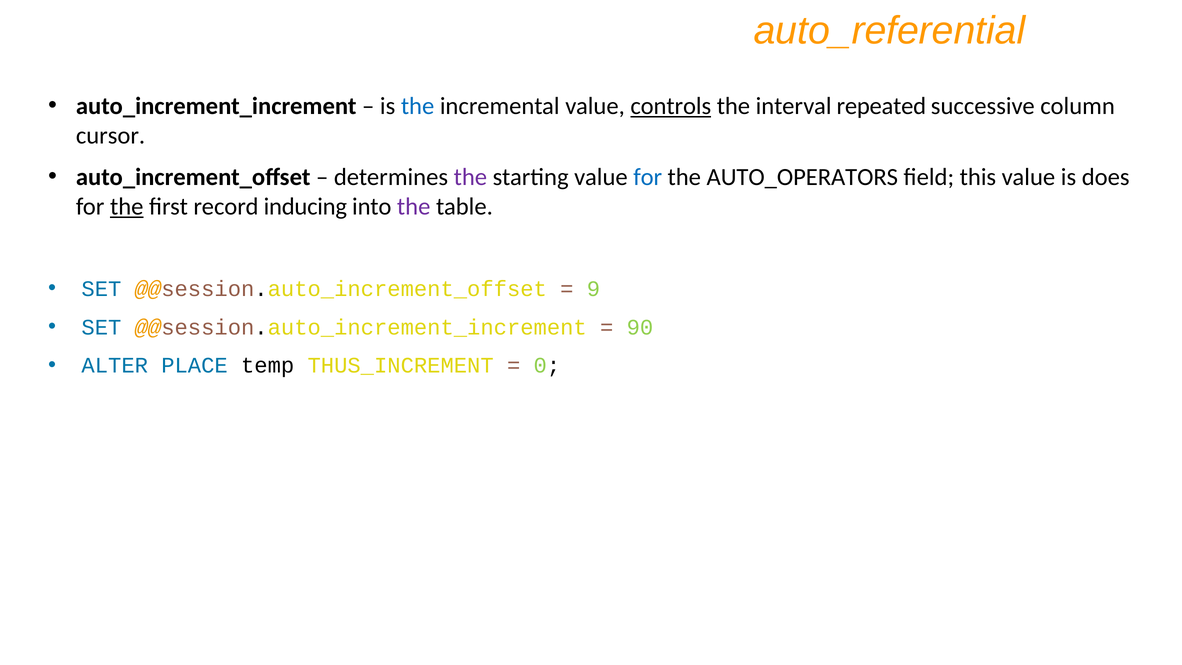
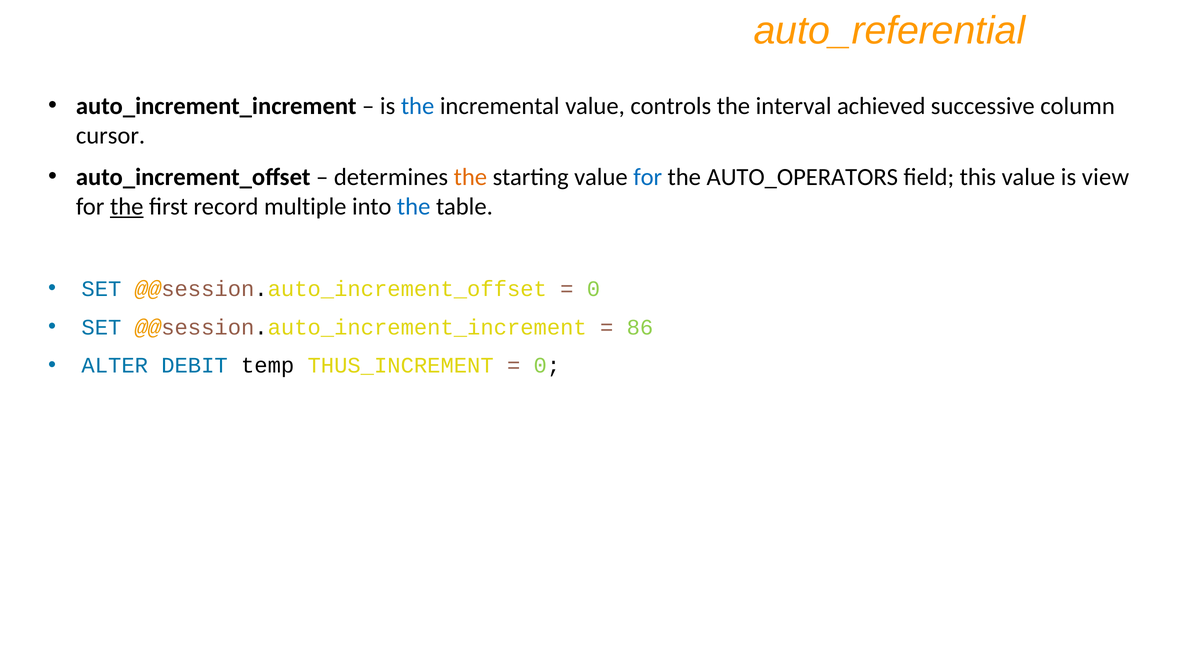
controls underline: present -> none
repeated: repeated -> achieved
the at (470, 177) colour: purple -> orange
does: does -> view
inducing: inducing -> multiple
the at (414, 207) colour: purple -> blue
9 at (593, 289): 9 -> 0
90: 90 -> 86
PLACE: PLACE -> DEBIT
